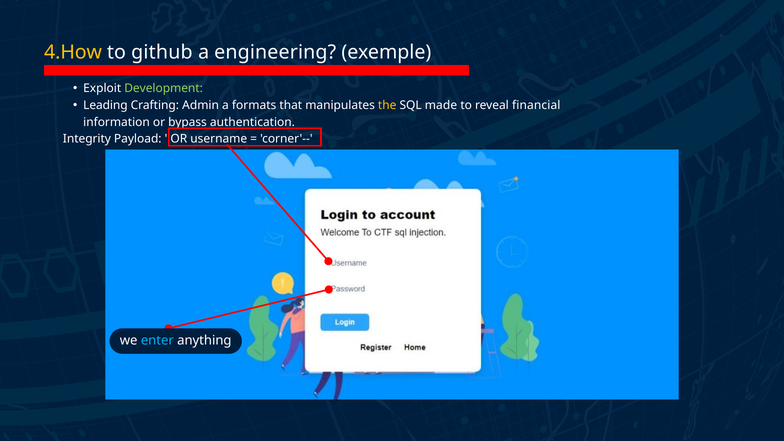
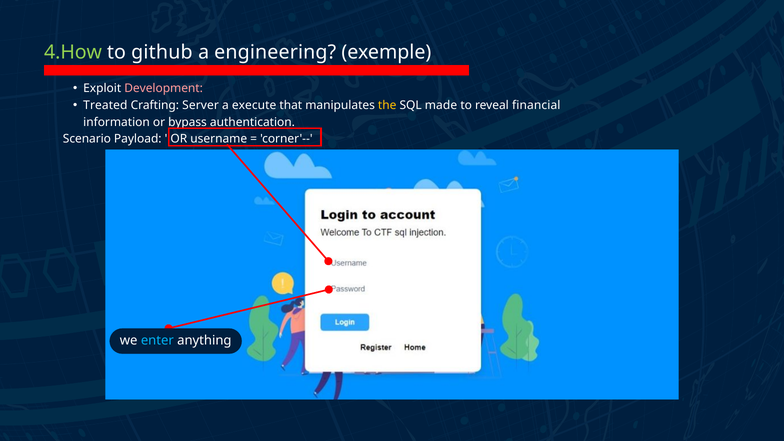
4.How colour: yellow -> light green
Development colour: light green -> pink
Leading: Leading -> Treated
Admin: Admin -> Server
formats: formats -> execute
Integrity: Integrity -> Scenario
